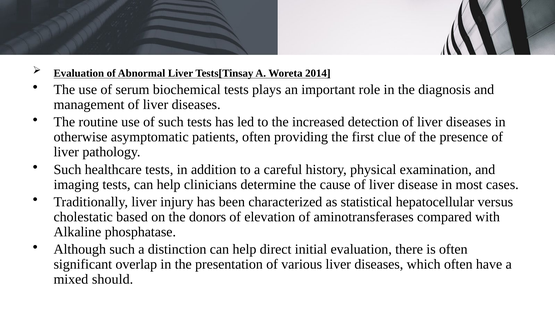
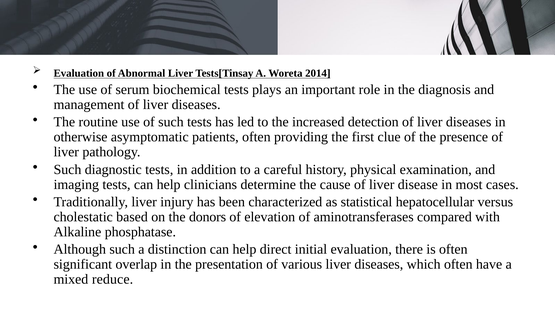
healthcare: healthcare -> diagnostic
should: should -> reduce
